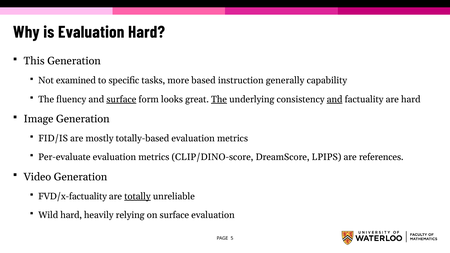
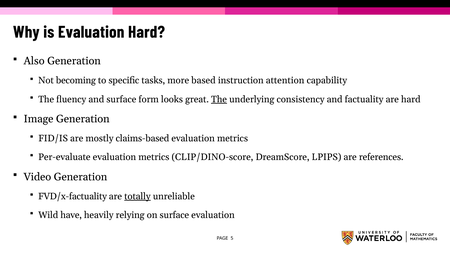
This: This -> Also
examined: examined -> becoming
generally: generally -> attention
surface at (121, 99) underline: present -> none
and at (335, 99) underline: present -> none
totally-based: totally-based -> claims-based
Wild hard: hard -> have
